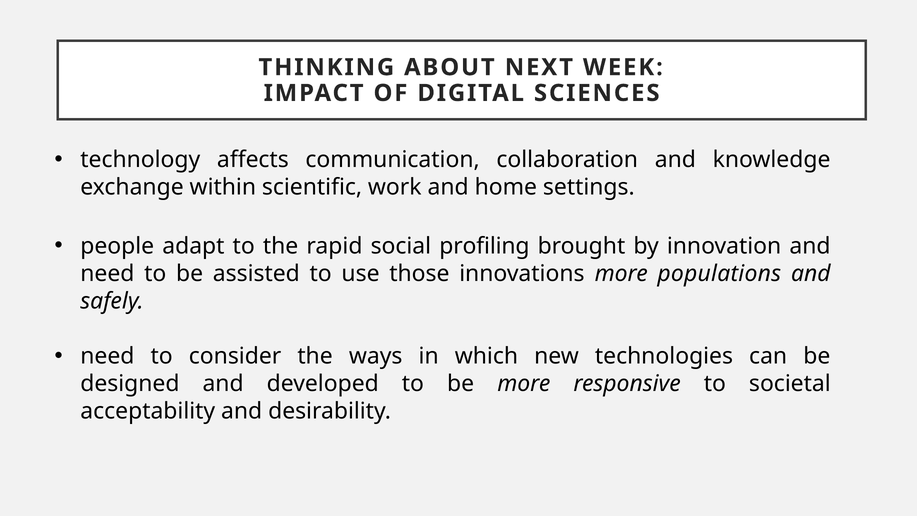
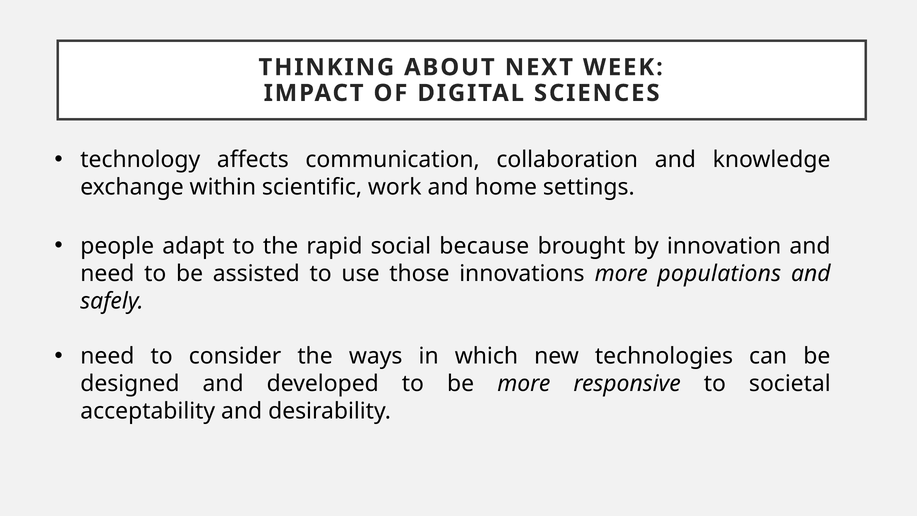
profiling: profiling -> because
